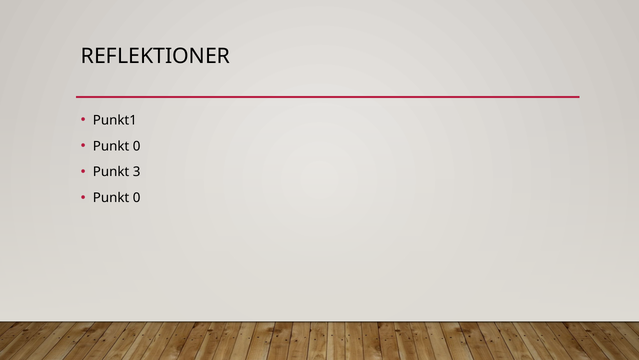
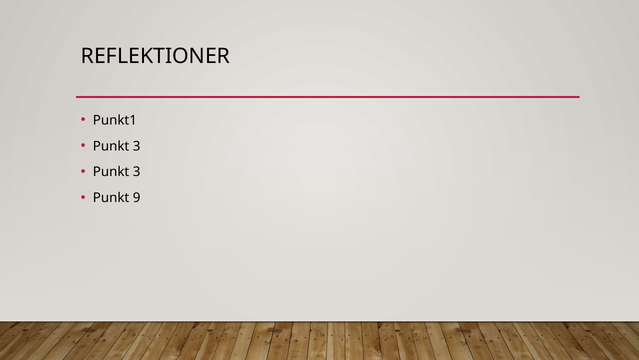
0 at (137, 146): 0 -> 3
0 at (137, 198): 0 -> 9
